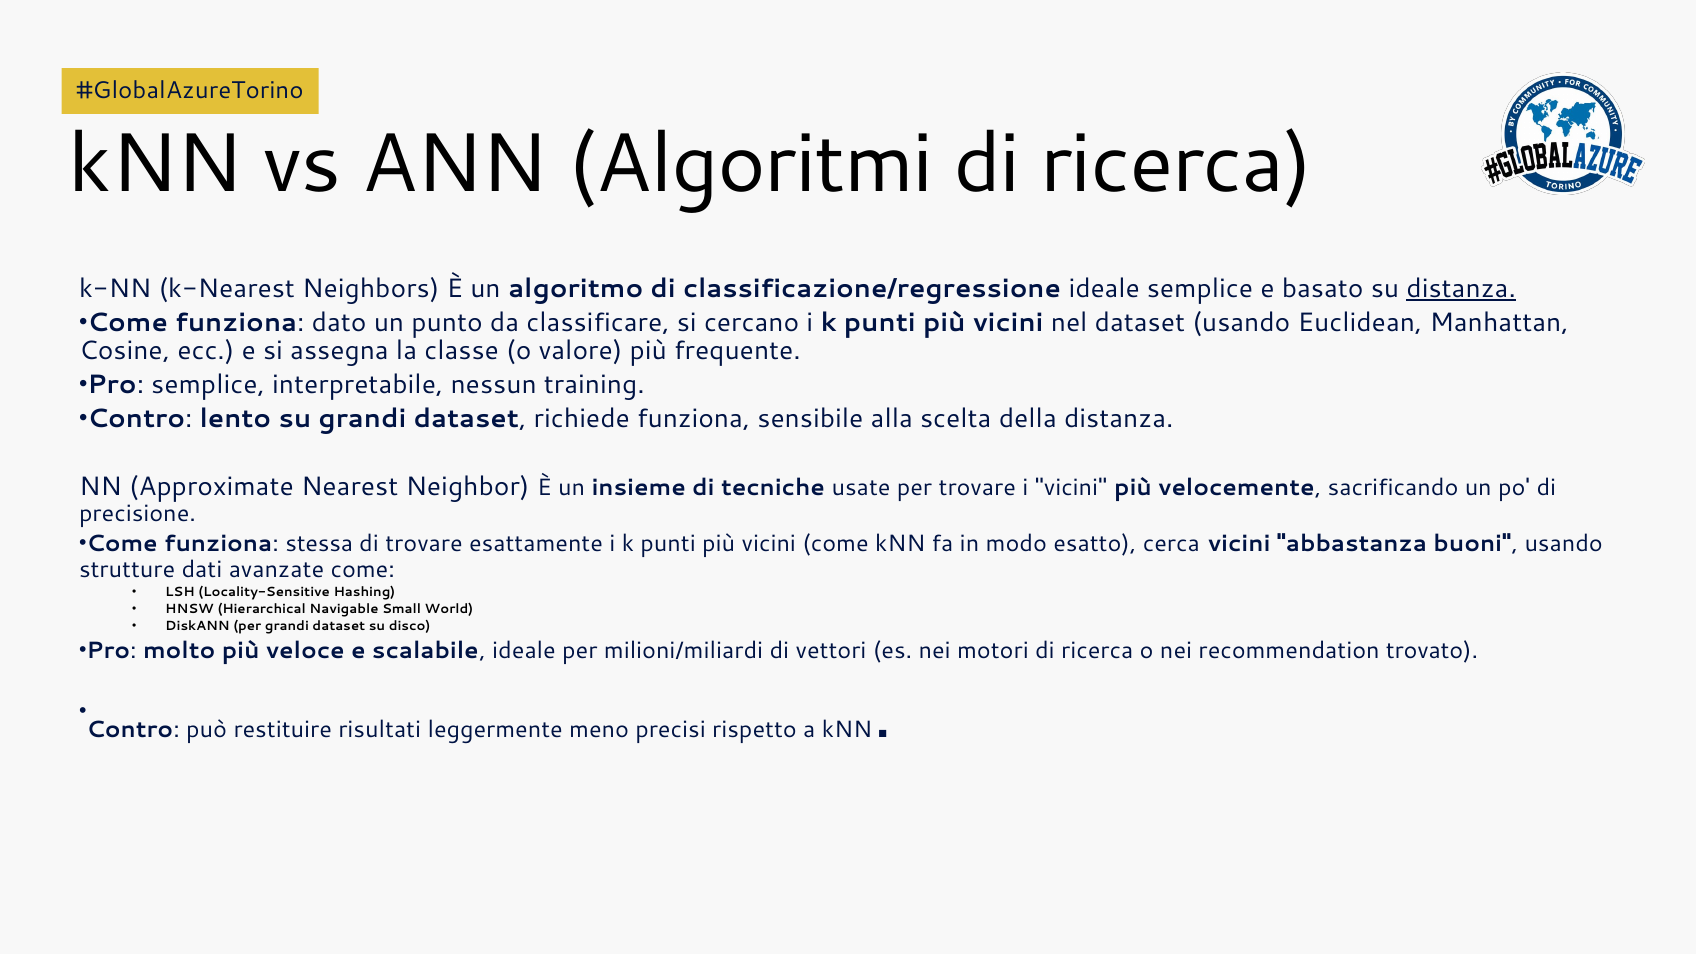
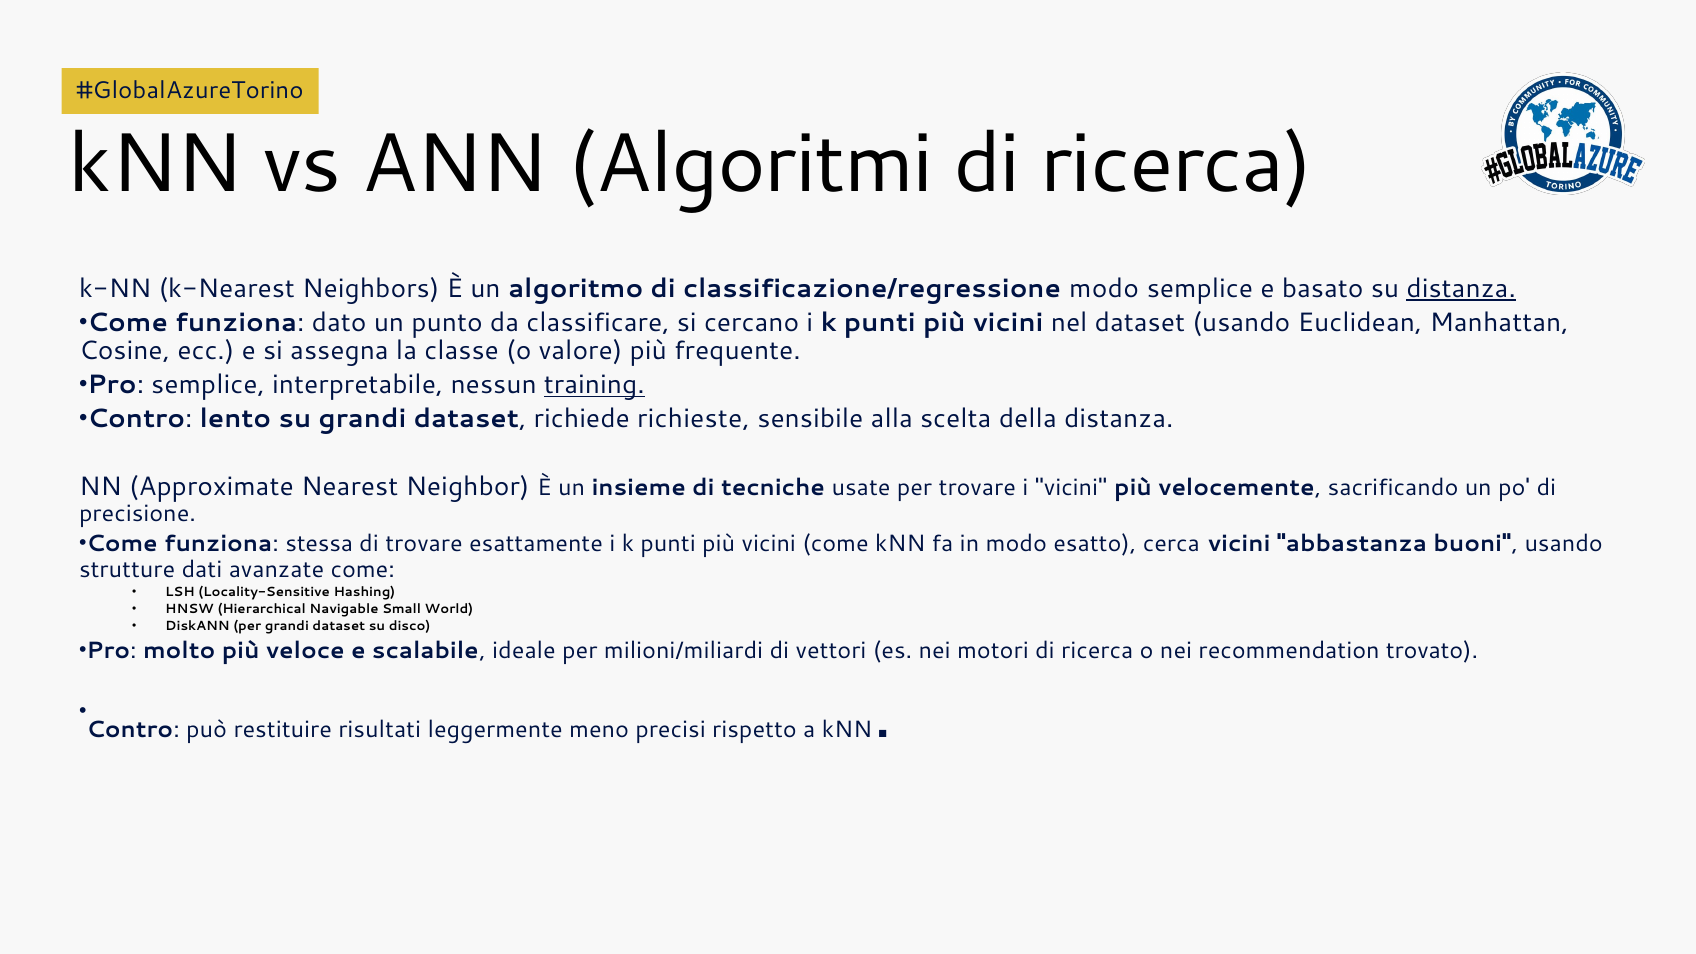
classificazione/regressione ideale: ideale -> modo
training underline: none -> present
richiede funziona: funziona -> richieste
